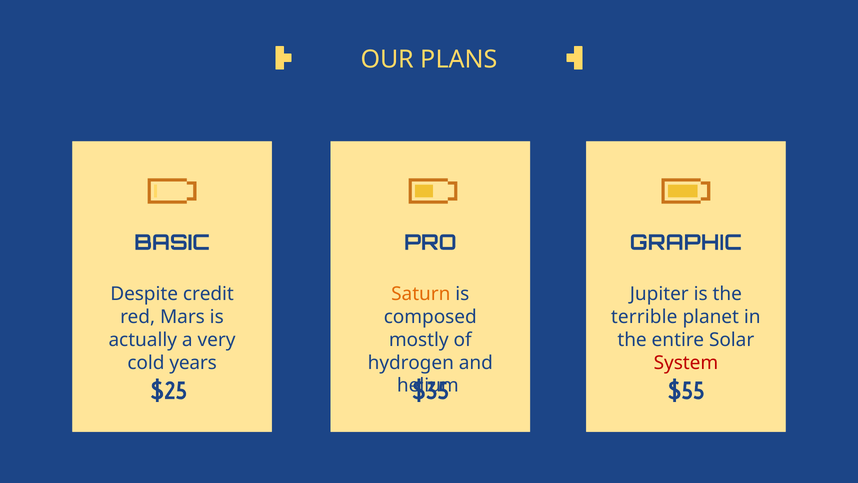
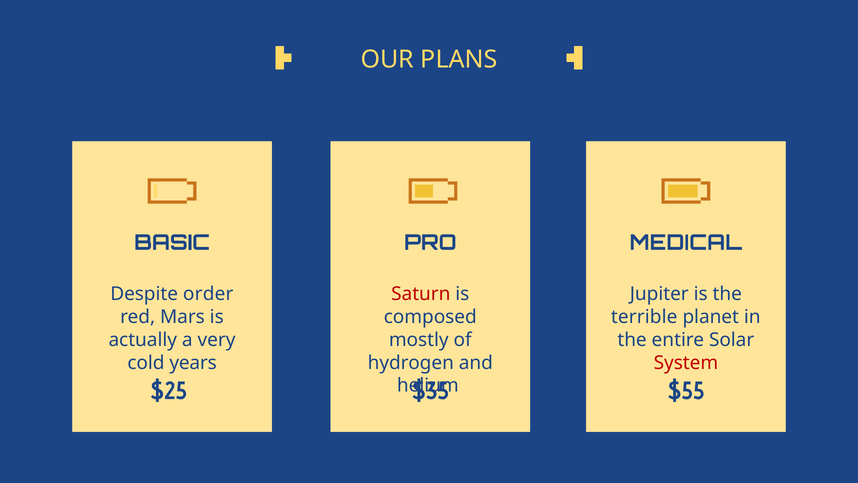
GRAPHIC: GRAPHIC -> MEDICAL
credit: credit -> order
Saturn colour: orange -> red
